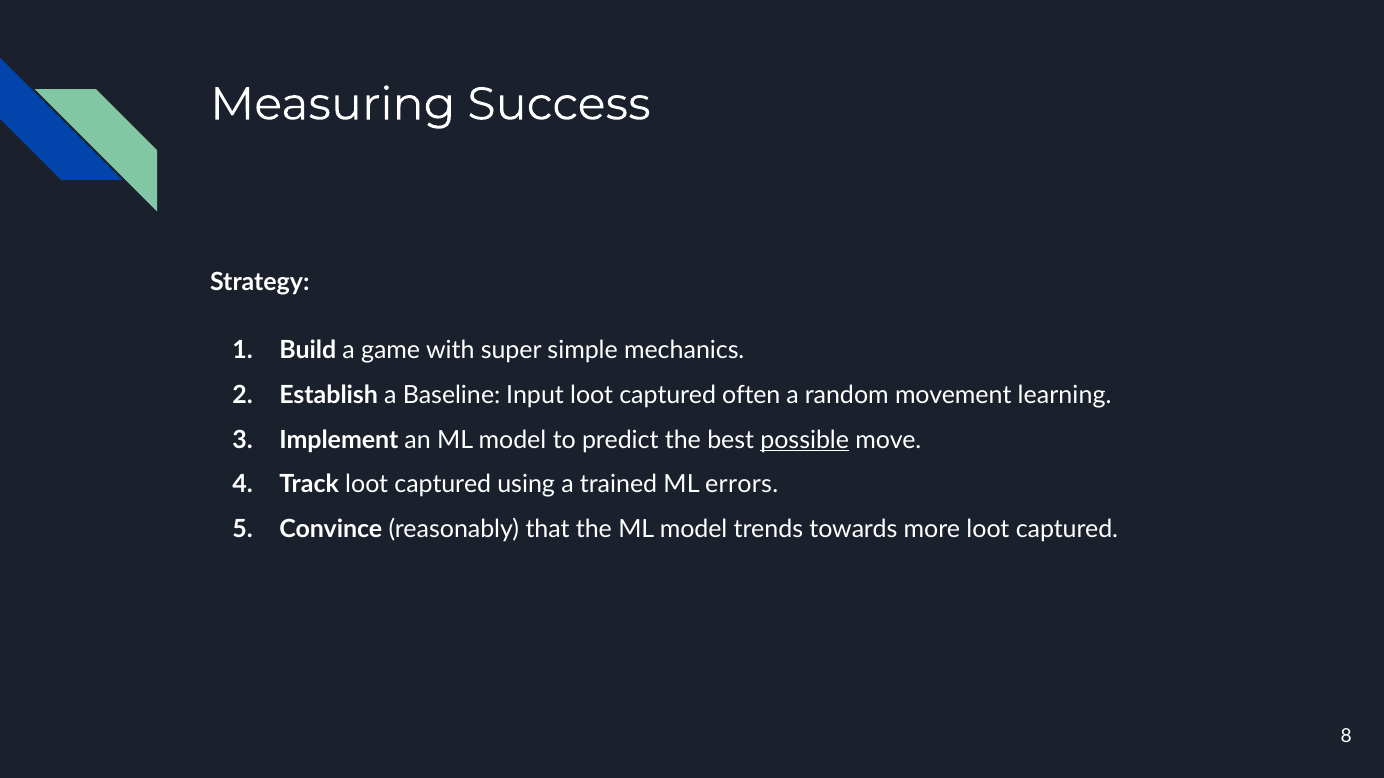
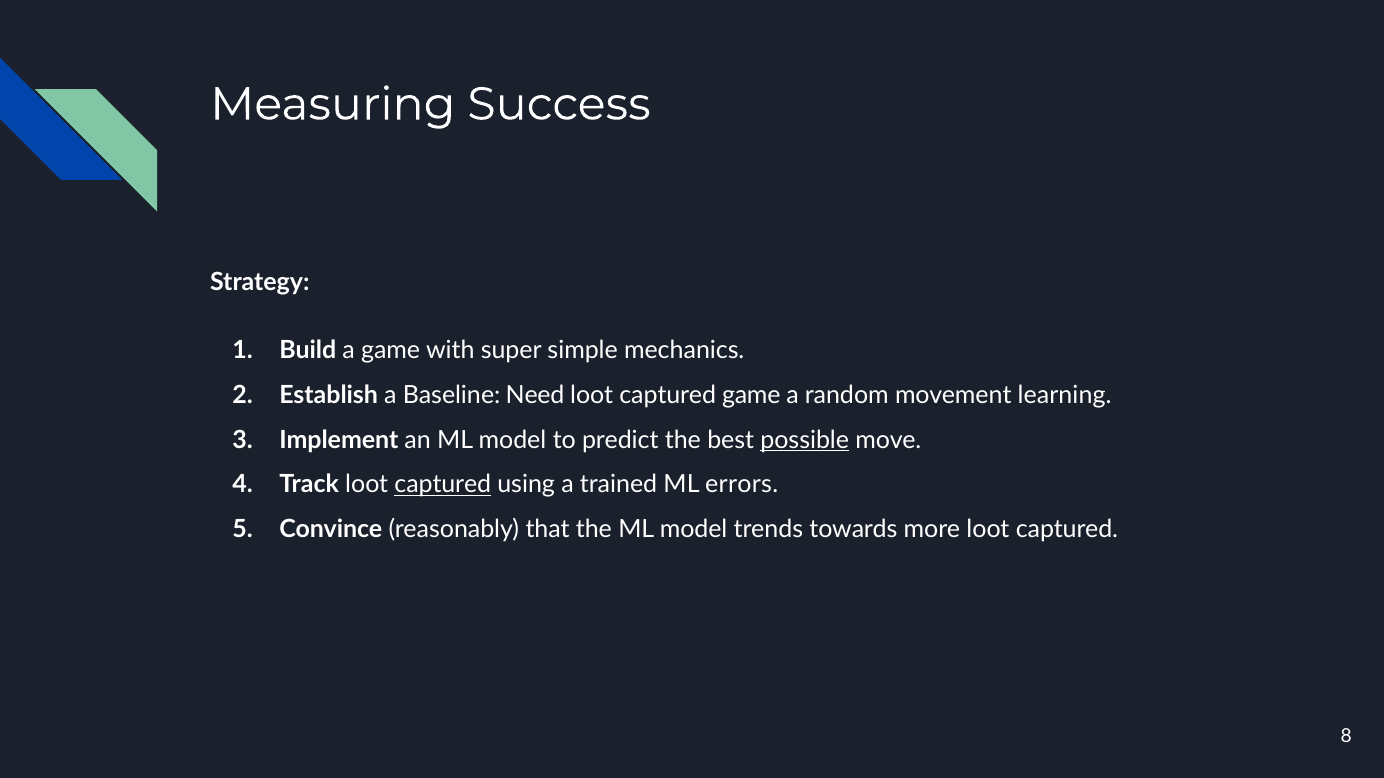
Input: Input -> Need
captured often: often -> game
captured at (443, 485) underline: none -> present
